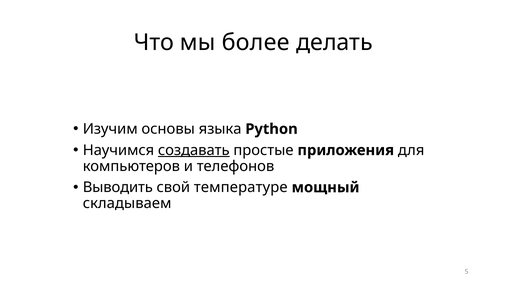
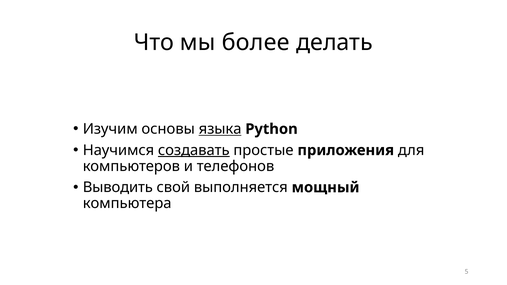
языка underline: none -> present
температуре: температуре -> выполняется
складываем: складываем -> компьютера
